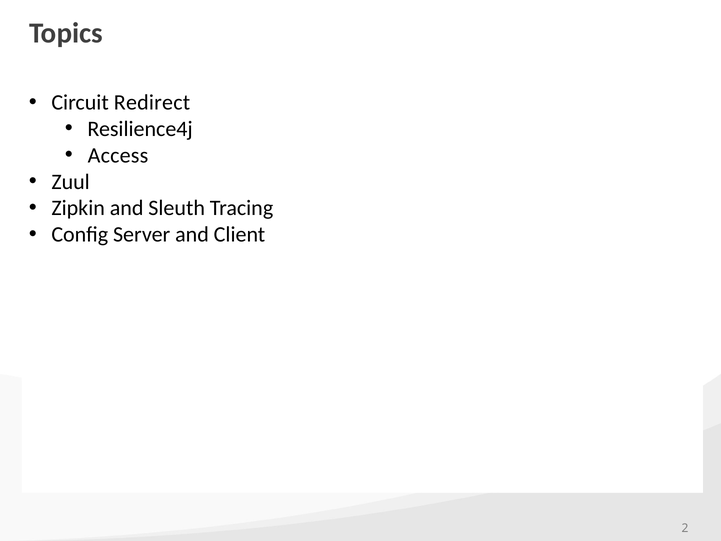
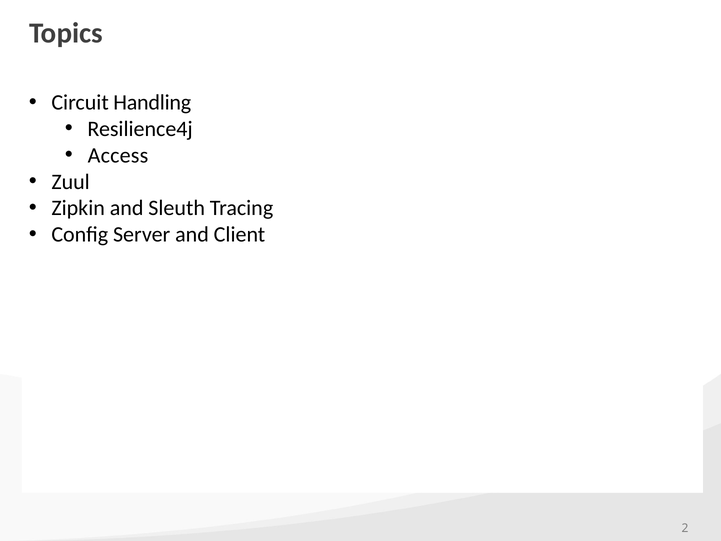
Redirect: Redirect -> Handling
